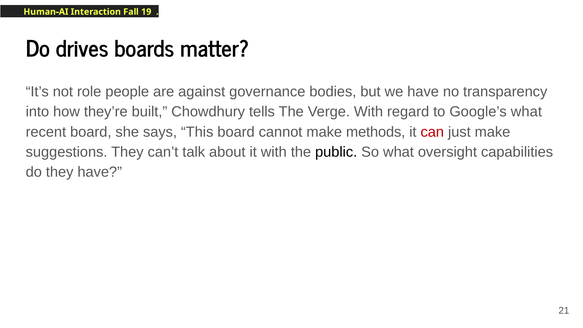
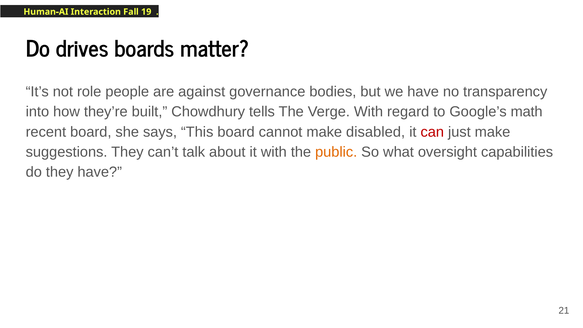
Google’s what: what -> math
methods: methods -> disabled
public colour: black -> orange
